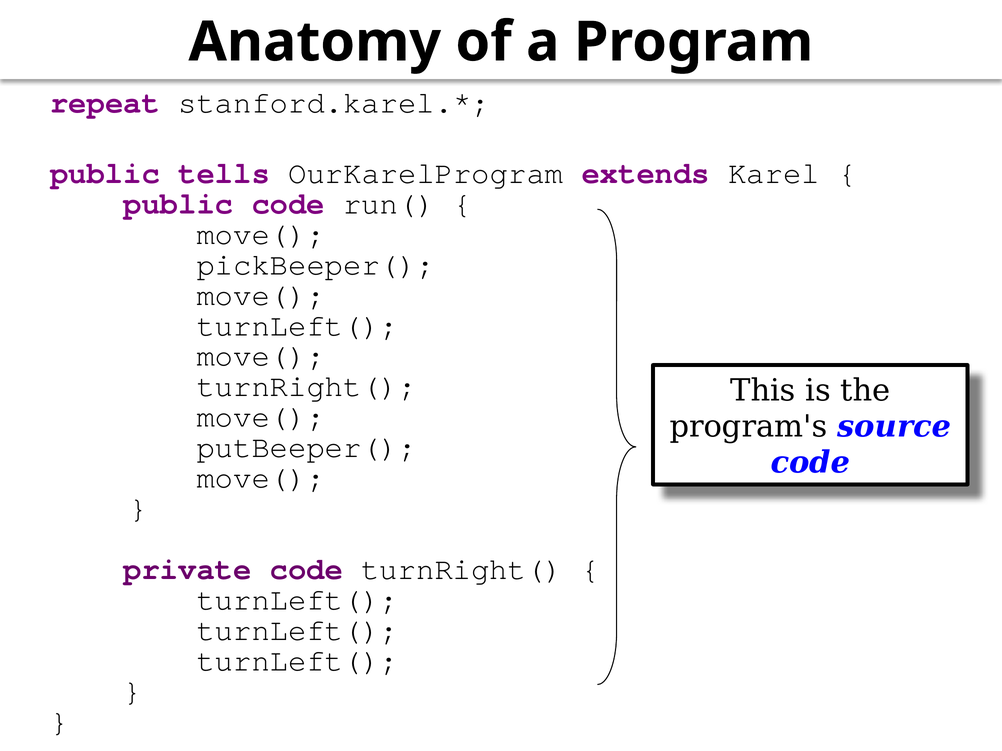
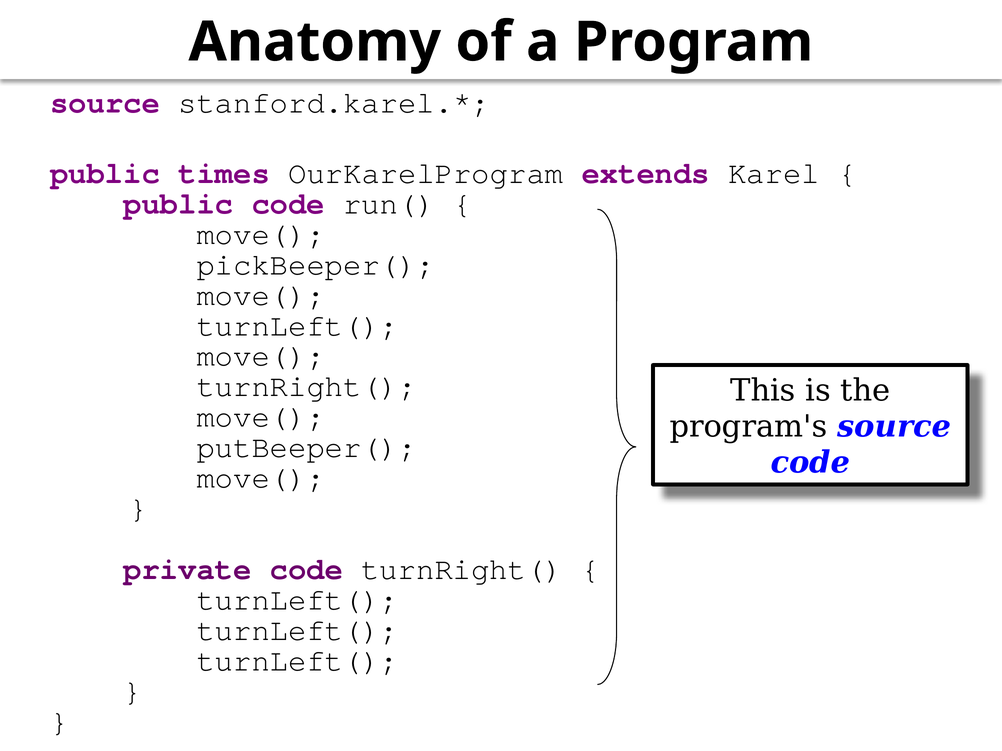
repeat at (105, 102): repeat -> source
tells: tells -> times
